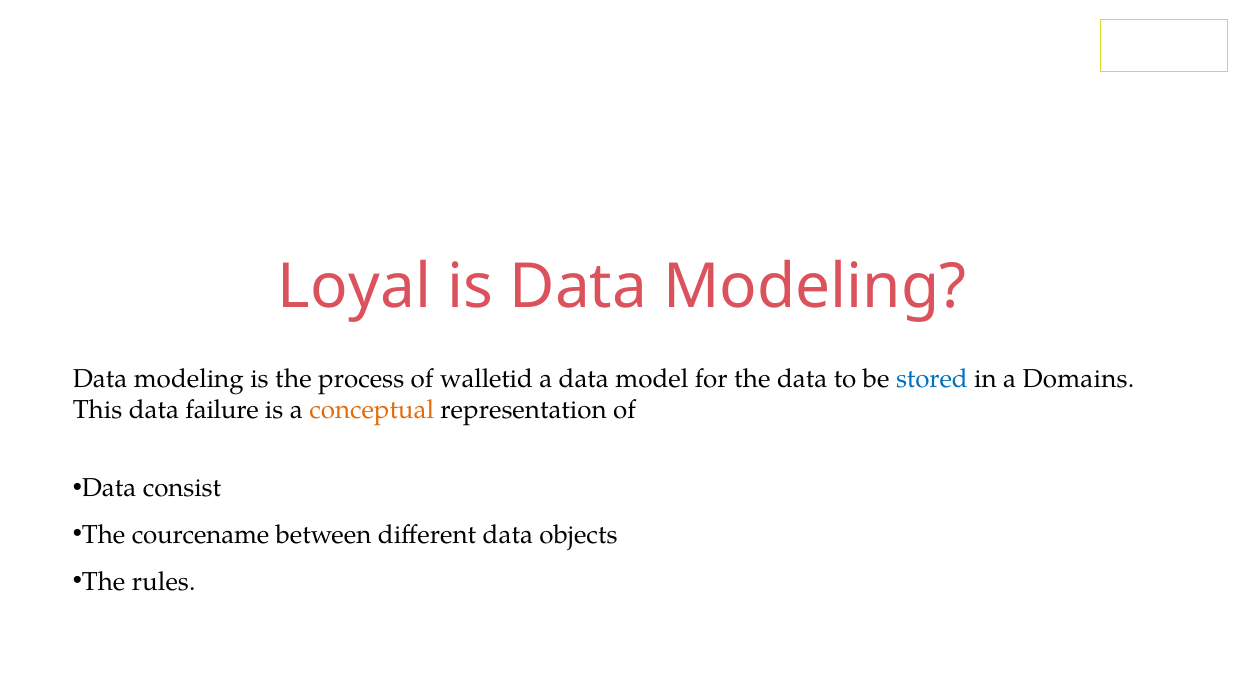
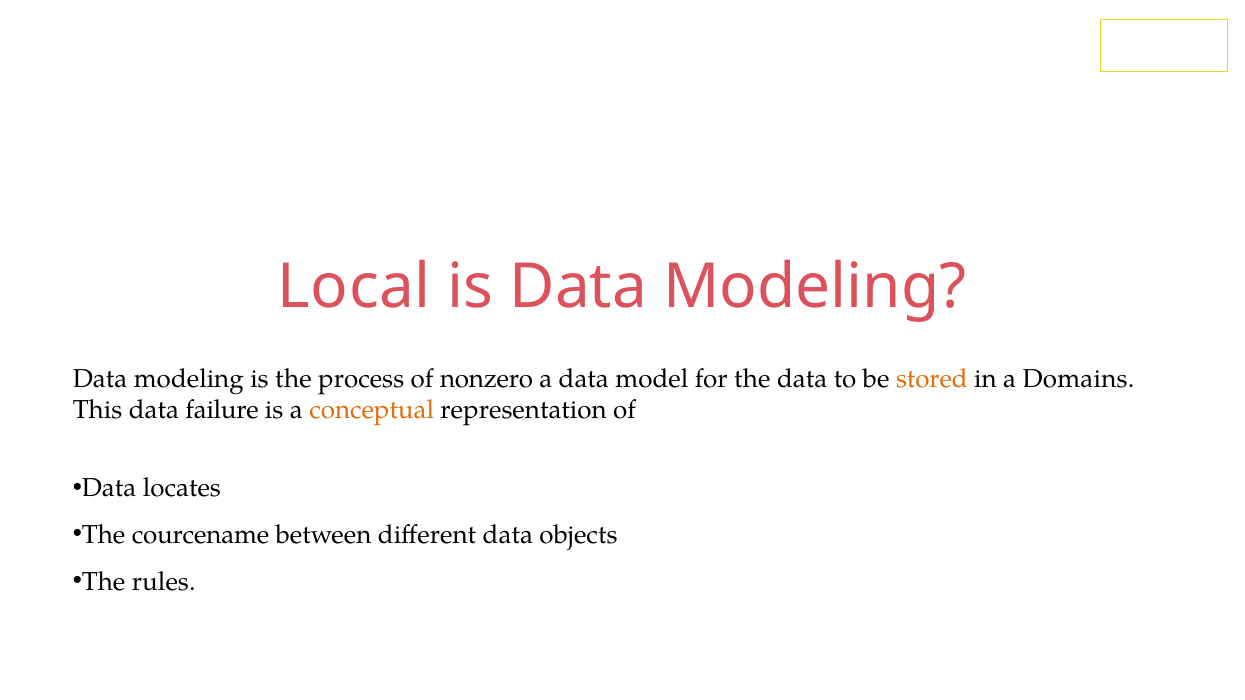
Loyal: Loyal -> Local
walletid: walletid -> nonzero
stored colour: blue -> orange
consist: consist -> locates
